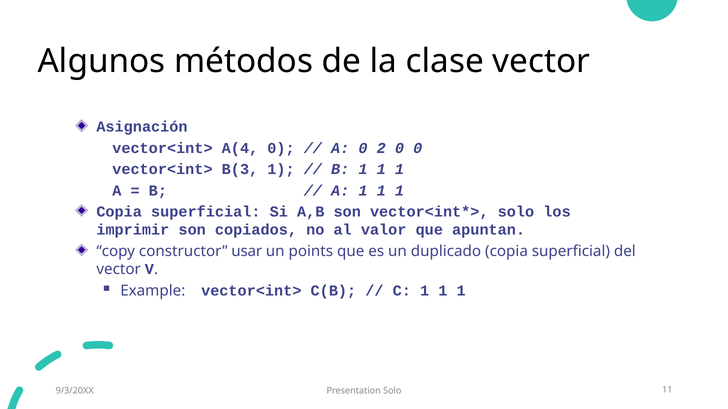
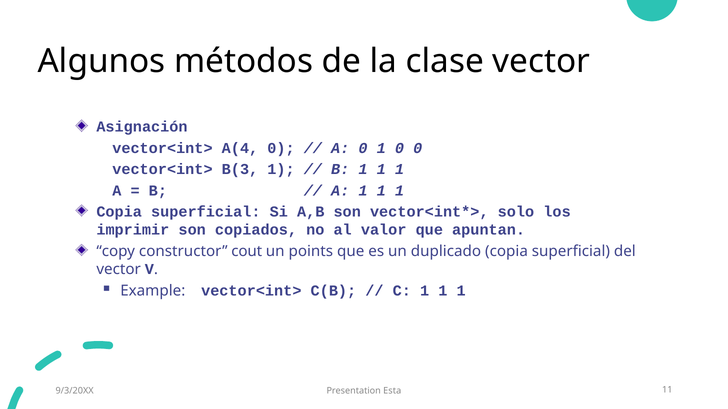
0 2: 2 -> 1
usar: usar -> cout
Presentation Solo: Solo -> Esta
